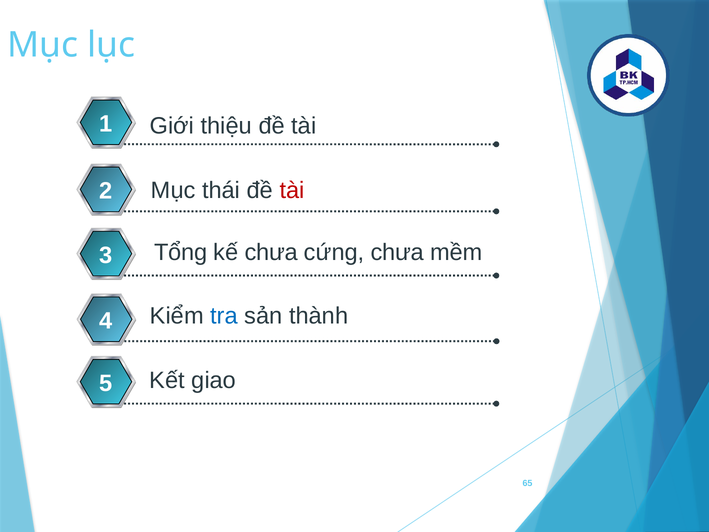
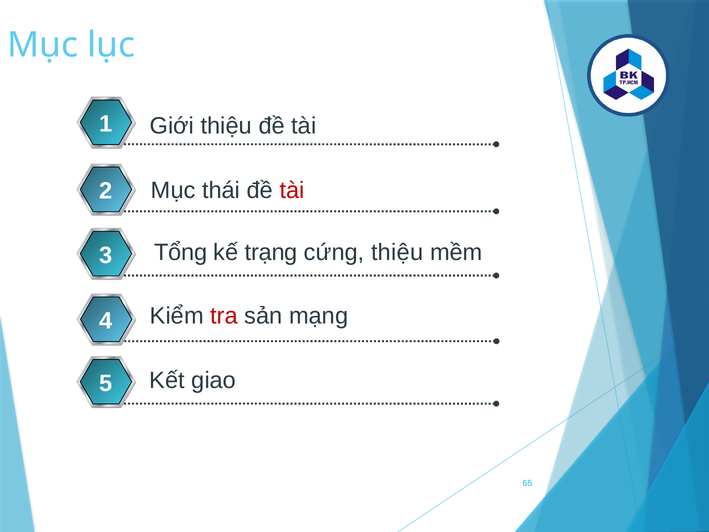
kế chưa: chưa -> trạng
cứng chưa: chưa -> thiệu
tra colour: blue -> red
thành: thành -> mạng
